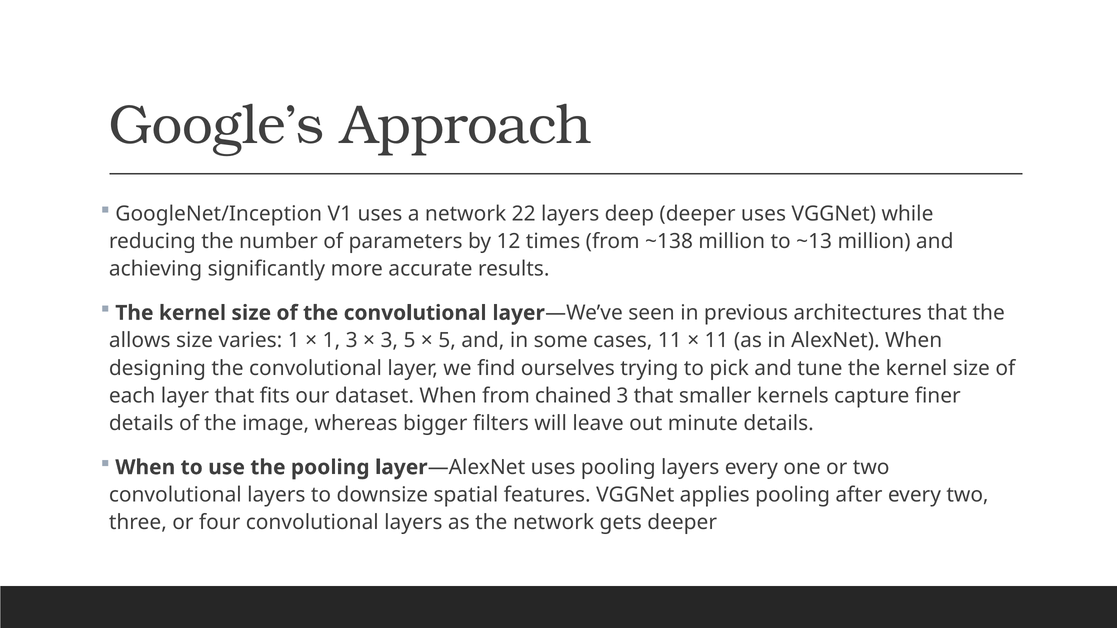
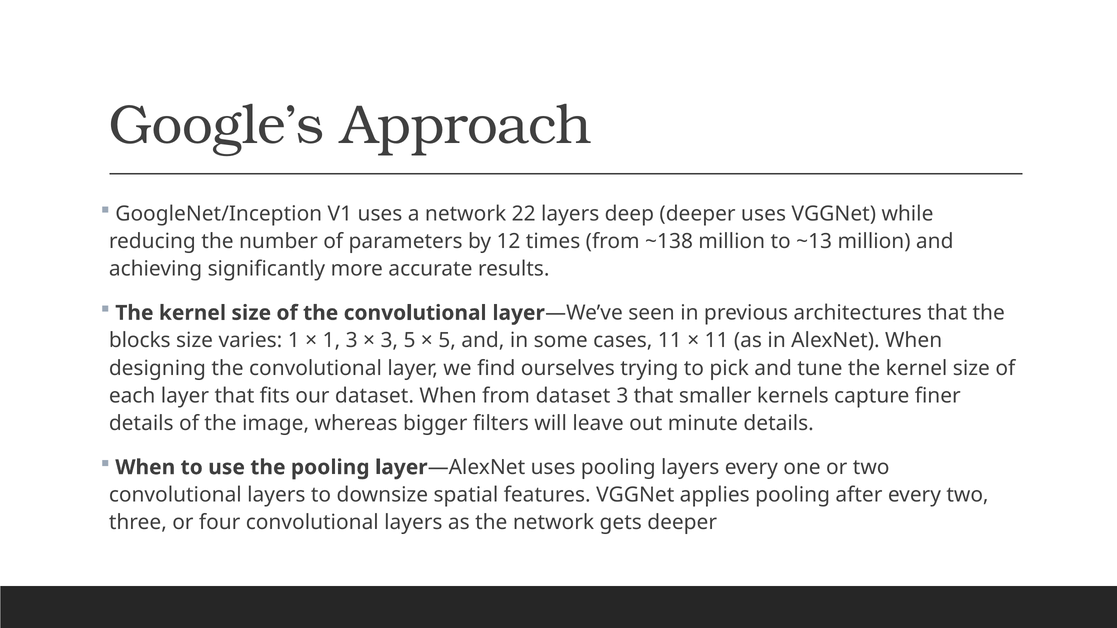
allows: allows -> blocks
from chained: chained -> dataset
